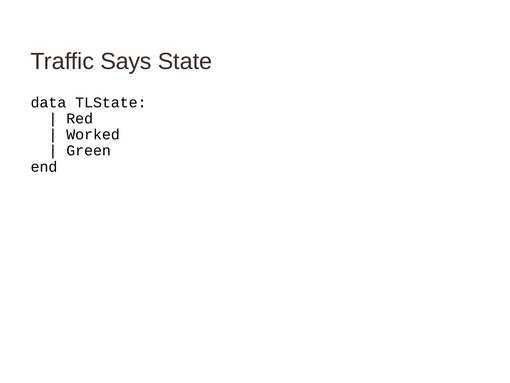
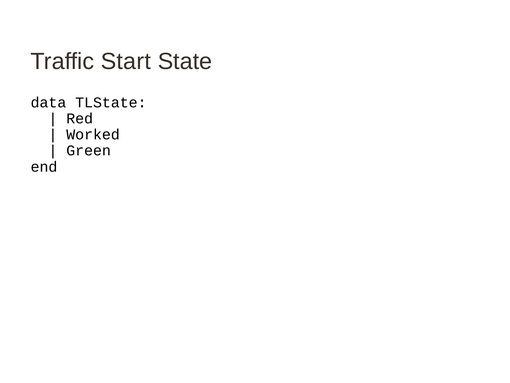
Says: Says -> Start
